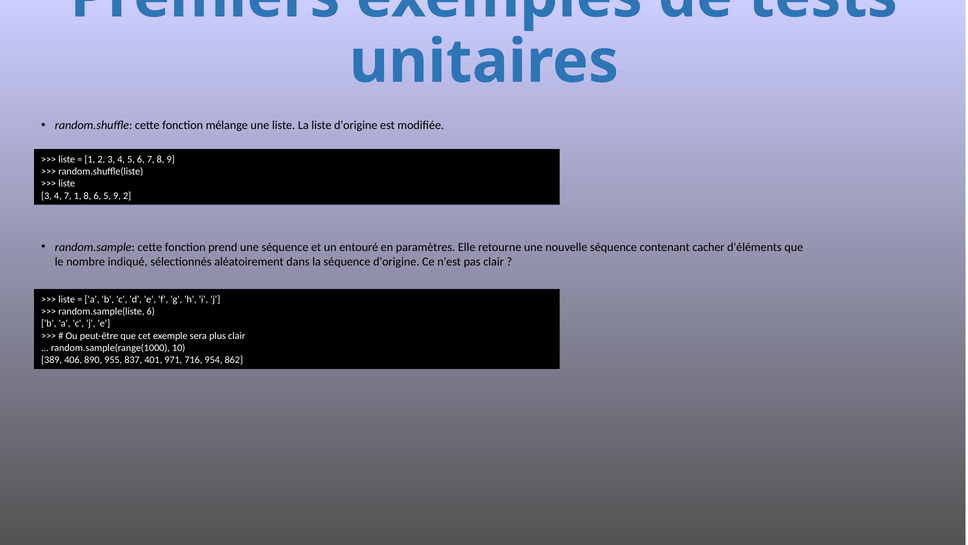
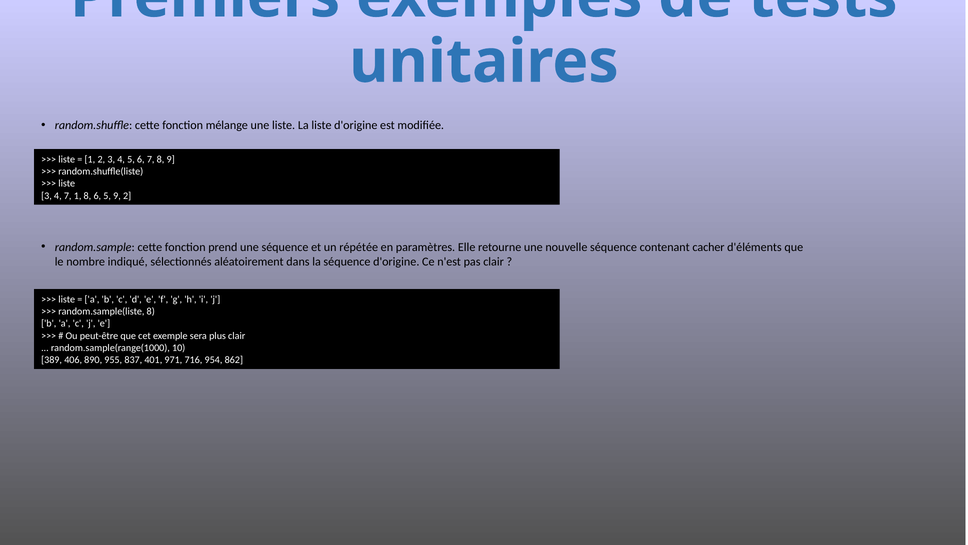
entouré: entouré -> répétée
random.sample(liste 6: 6 -> 8
